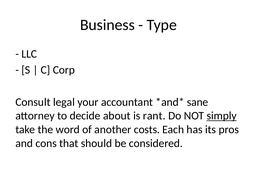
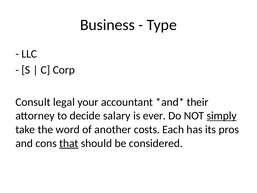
sane: sane -> their
about: about -> salary
rant: rant -> ever
that underline: none -> present
